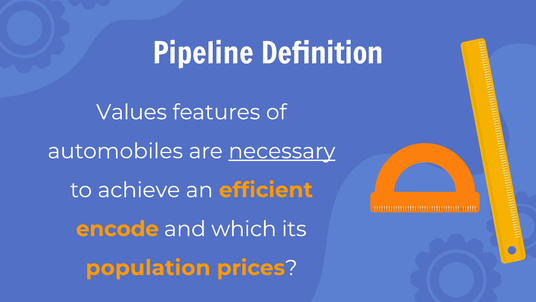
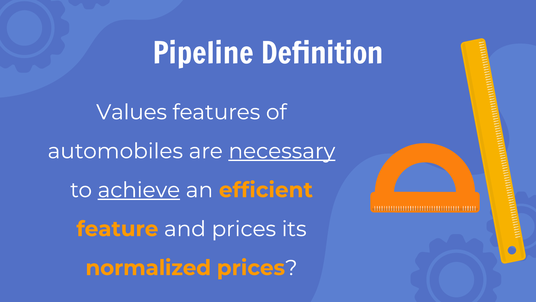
achieve underline: none -> present
encode: encode -> feature
and which: which -> prices
population: population -> normalized
